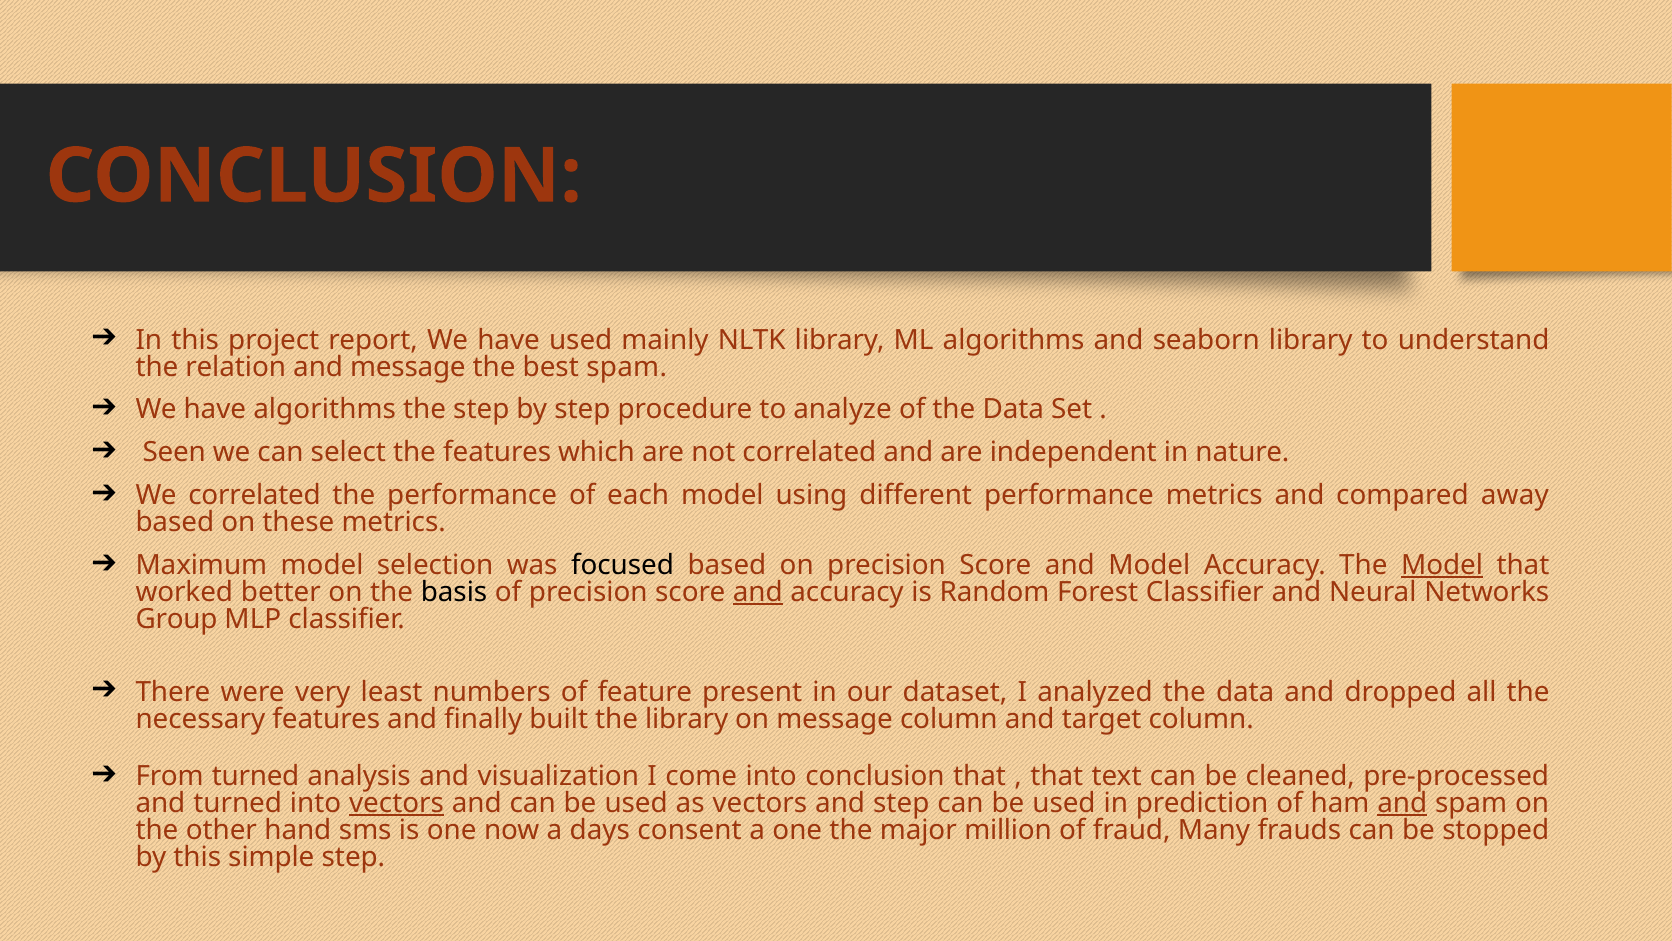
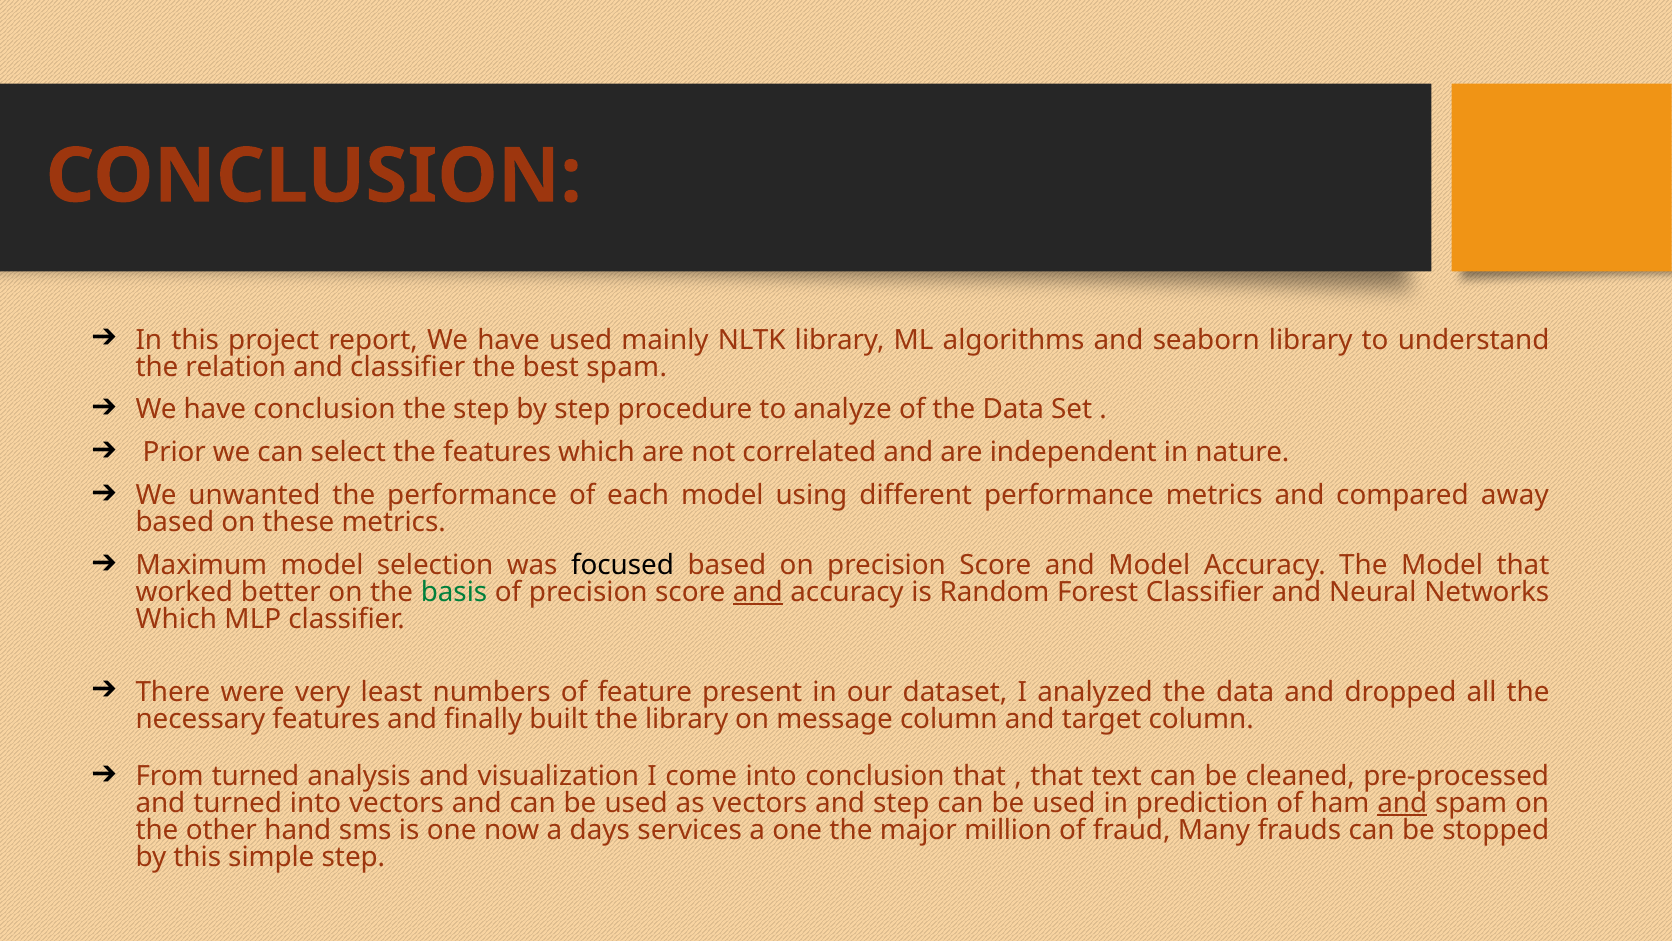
and message: message -> classifier
have algorithms: algorithms -> conclusion
Seen: Seen -> Prior
We correlated: correlated -> unwanted
Model at (1442, 565) underline: present -> none
basis colour: black -> green
Group at (177, 619): Group -> Which
vectors at (397, 803) underline: present -> none
consent: consent -> services
